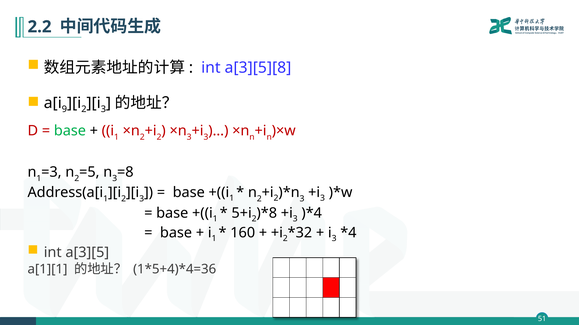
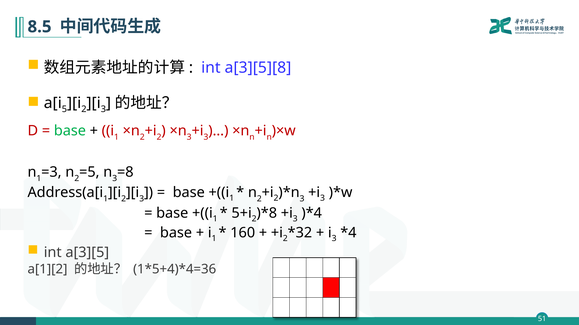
2.2: 2.2 -> 8.5
9: 9 -> 5
a[1][1: a[1][1 -> a[1][2
